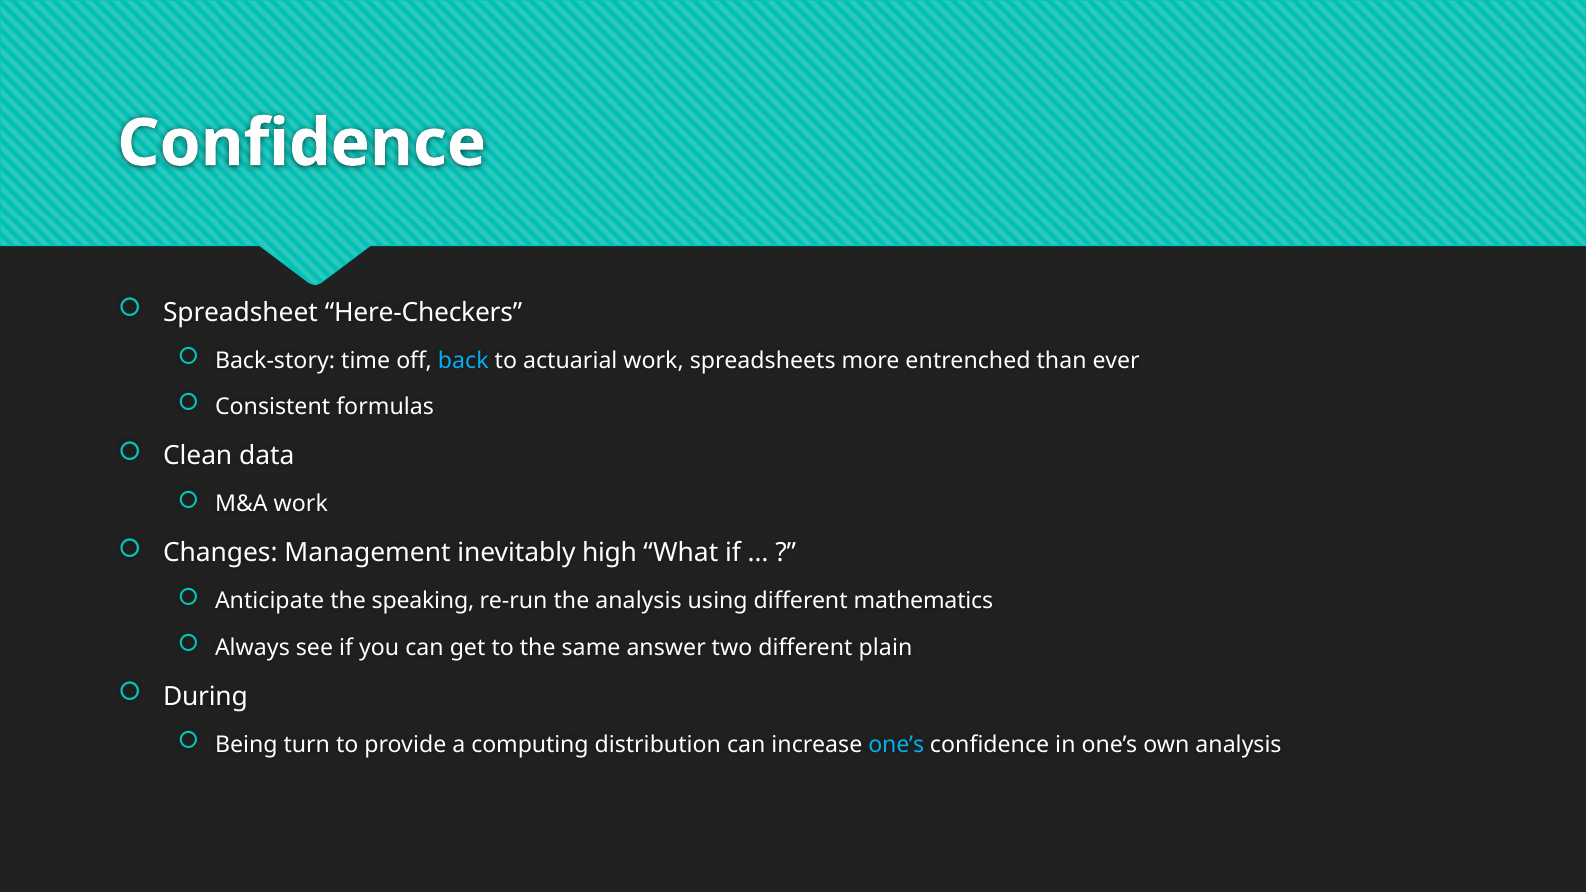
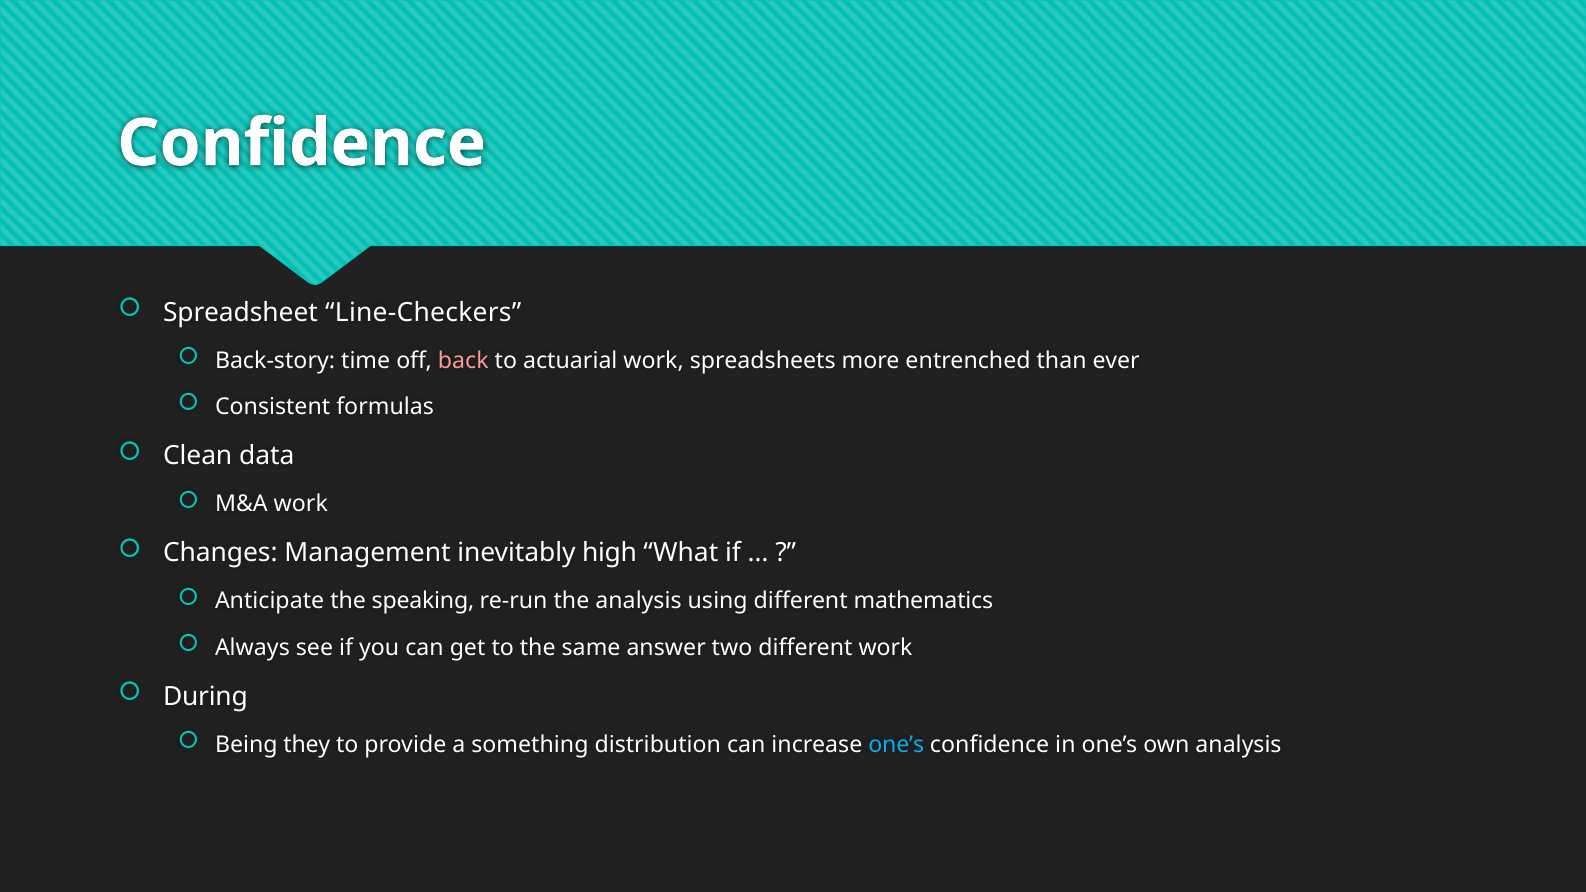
Here-Checkers: Here-Checkers -> Line-Checkers
back colour: light blue -> pink
different plain: plain -> work
turn: turn -> they
computing: computing -> something
